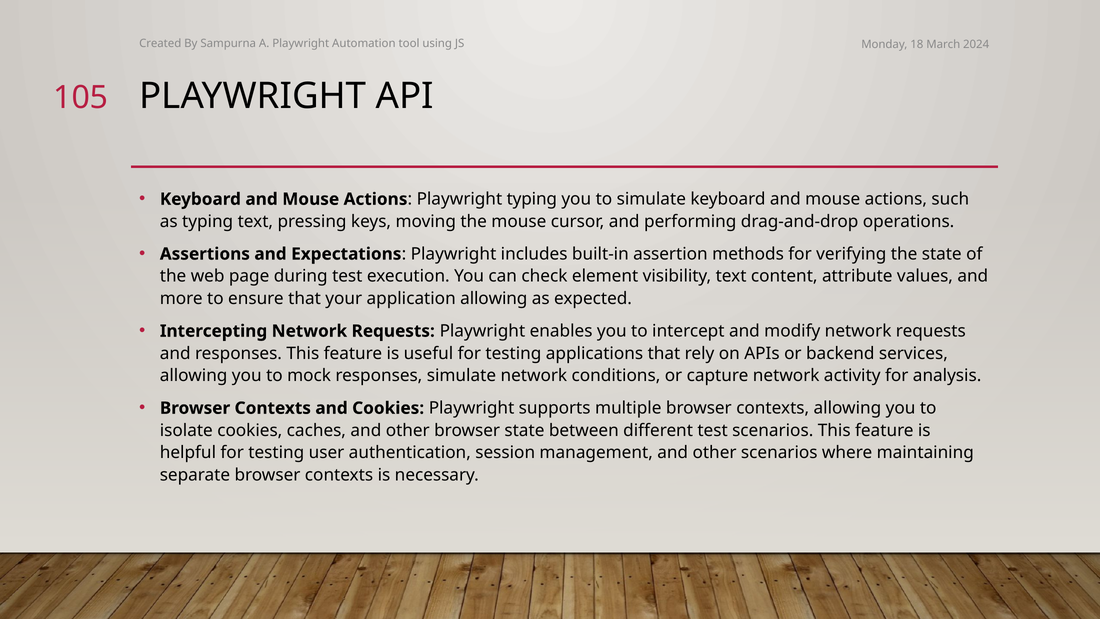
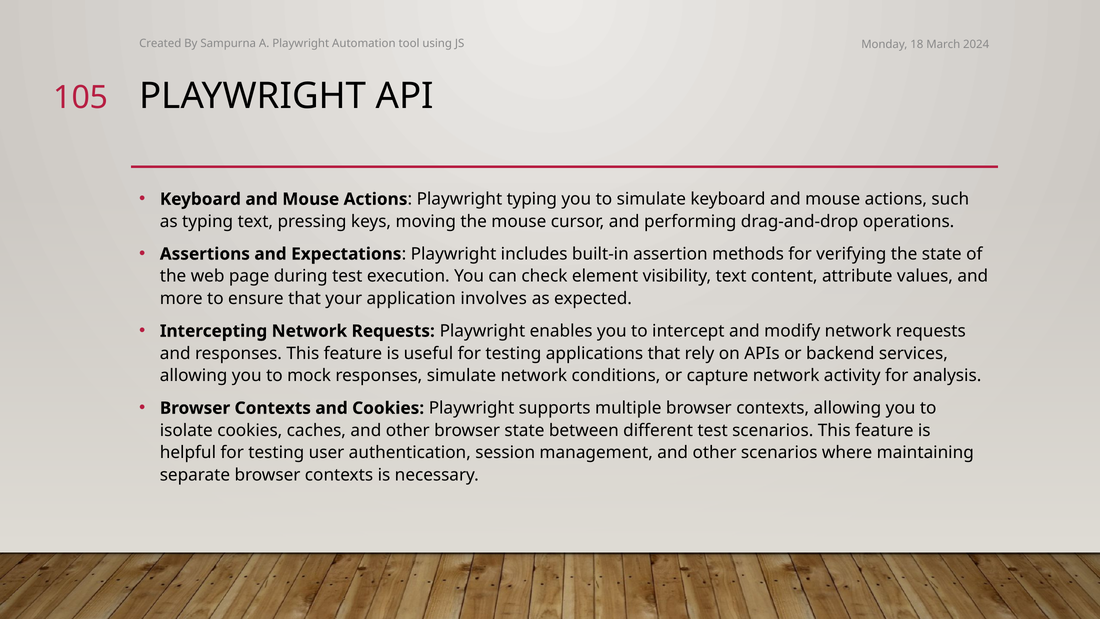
application allowing: allowing -> involves
